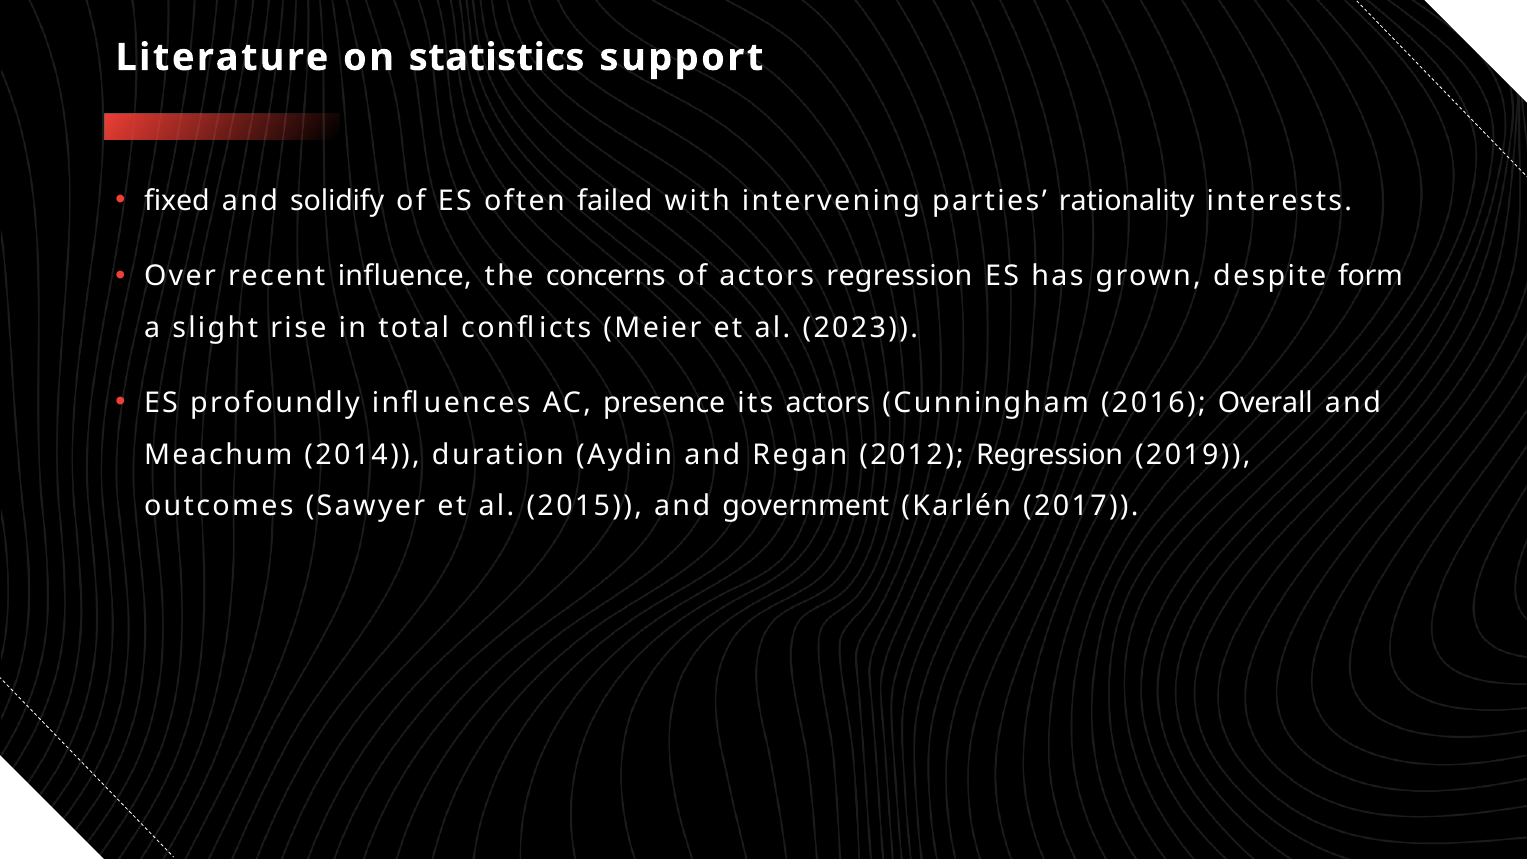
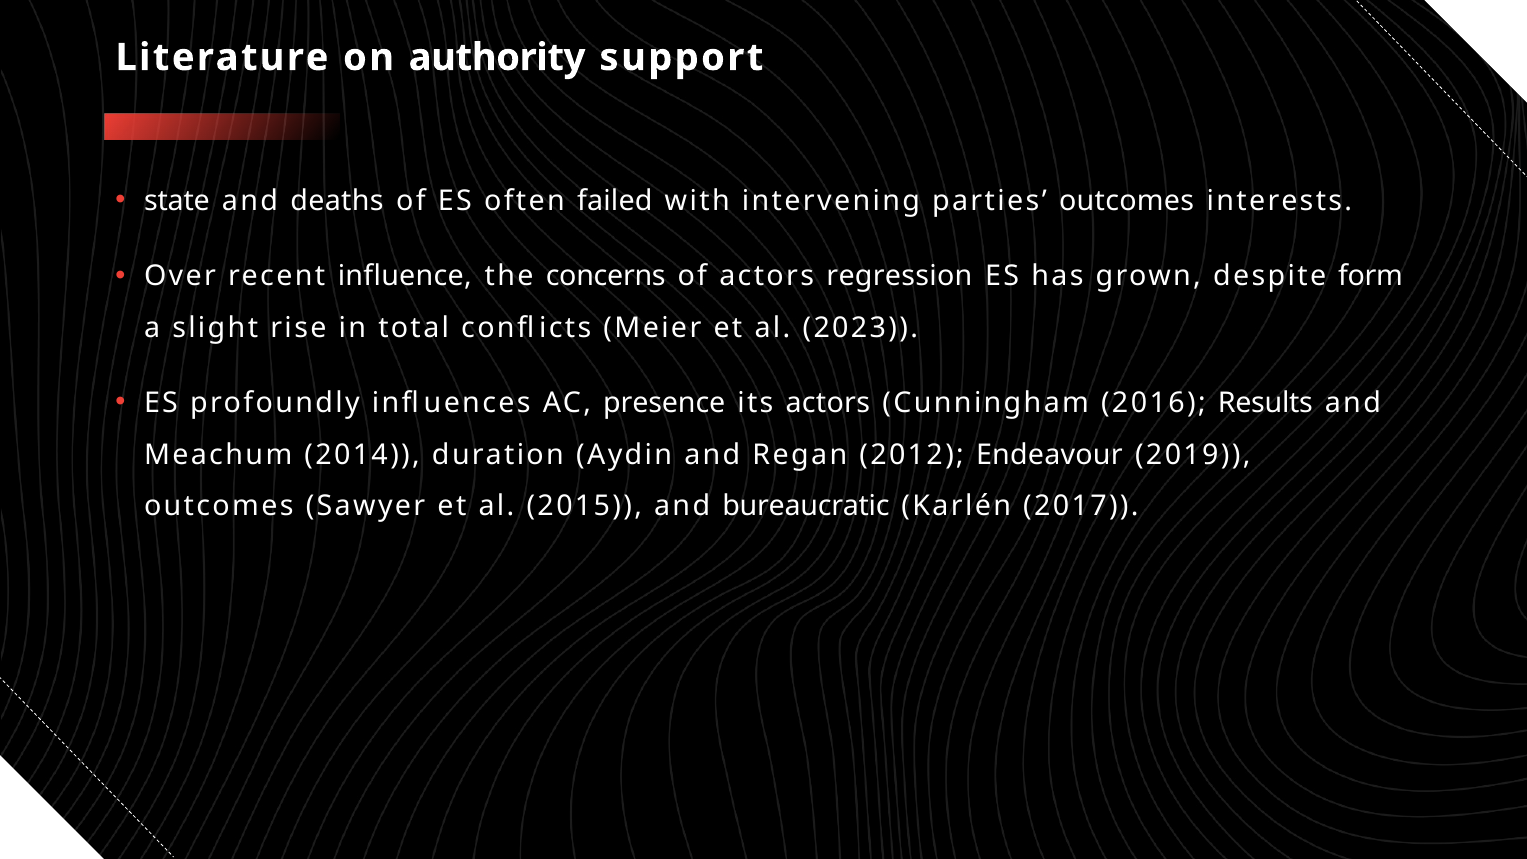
statistics: statistics -> authority
fixed: fixed -> state
solidify: solidify -> deaths
parties rationality: rationality -> outcomes
Overall: Overall -> Results
2012 Regression: Regression -> Endeavour
government: government -> bureaucratic
